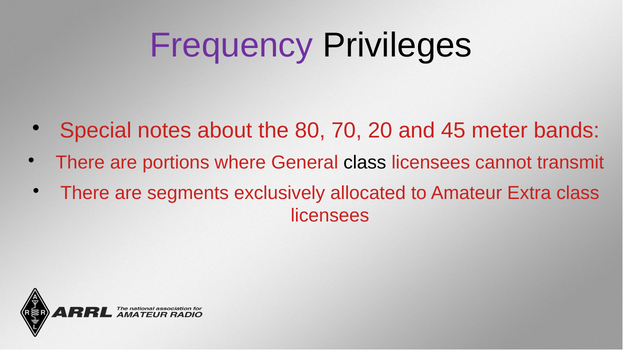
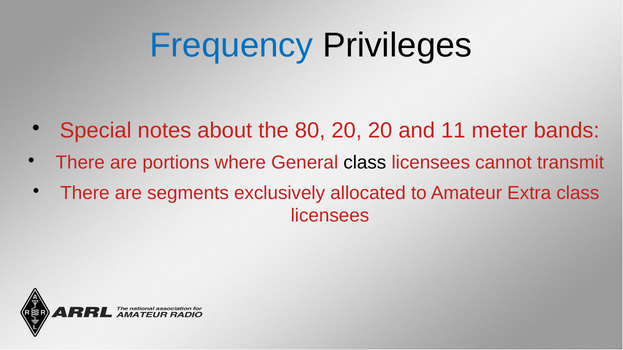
Frequency colour: purple -> blue
80 70: 70 -> 20
45: 45 -> 11
